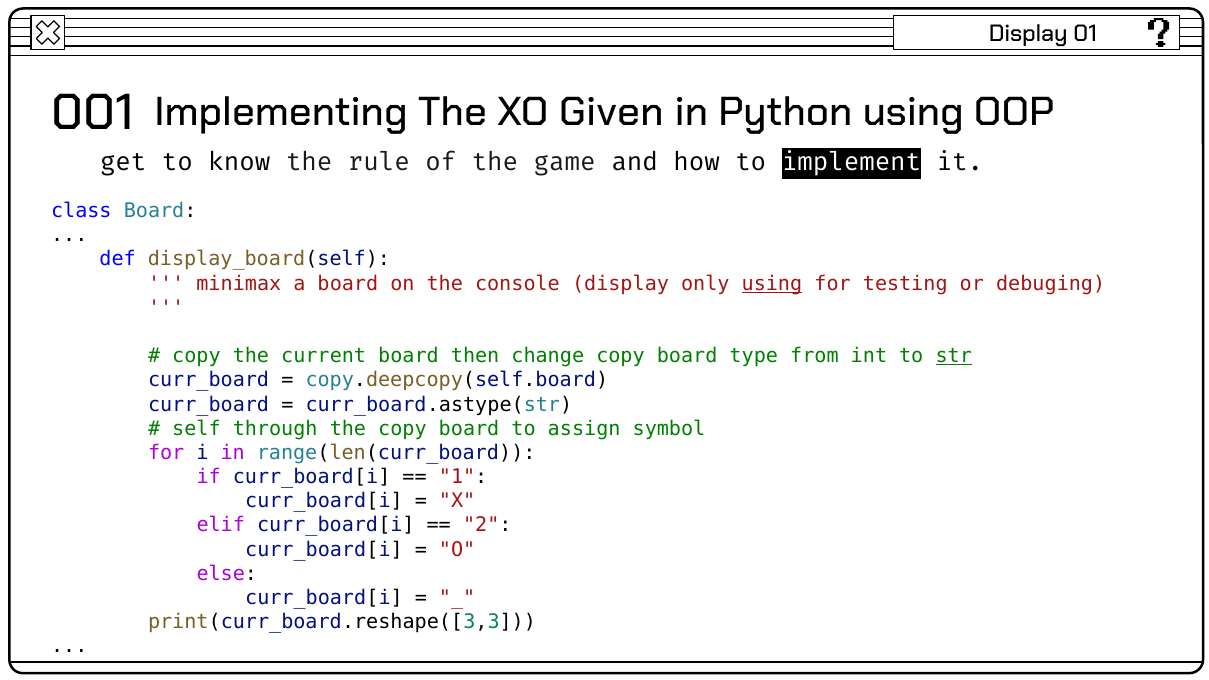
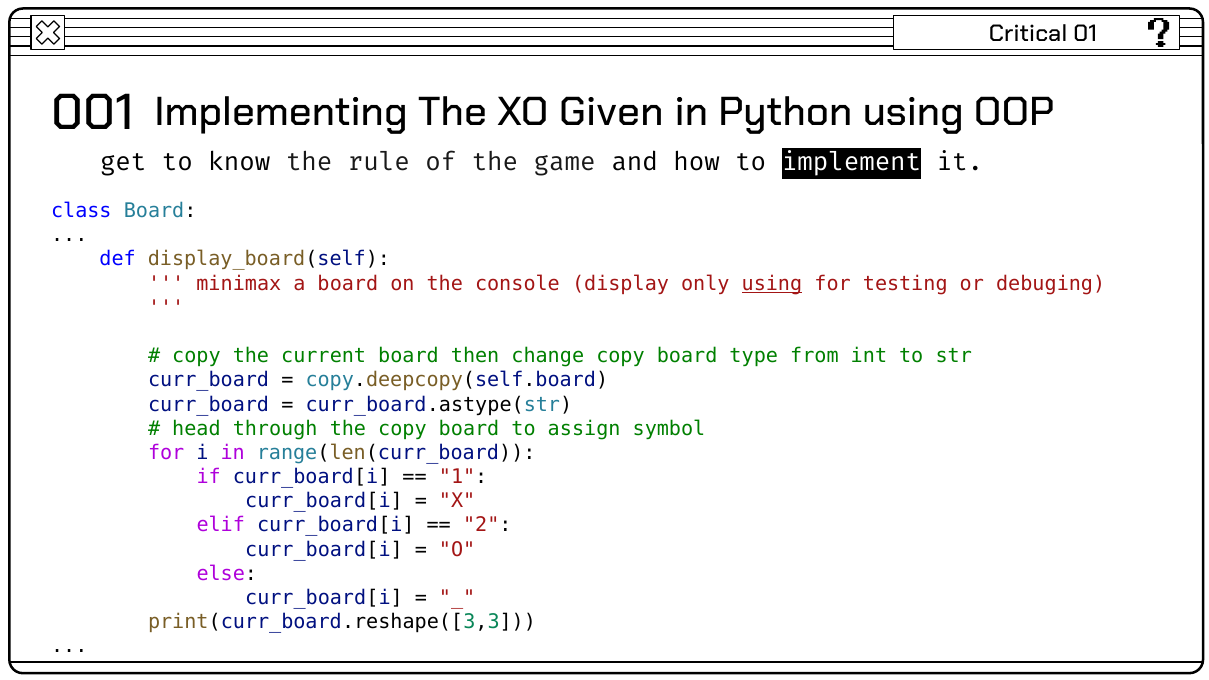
Display at (1028, 34): Display -> Critical
str underline: present -> none
self: self -> head
